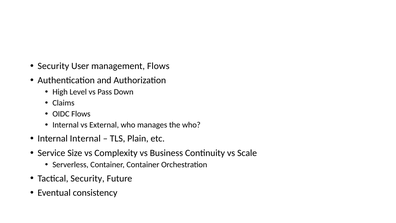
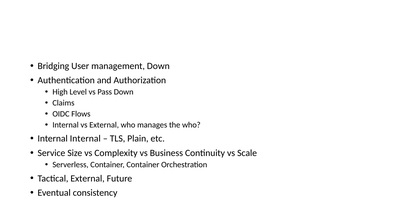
Security at (53, 66): Security -> Bridging
management Flows: Flows -> Down
Tactical Security: Security -> External
